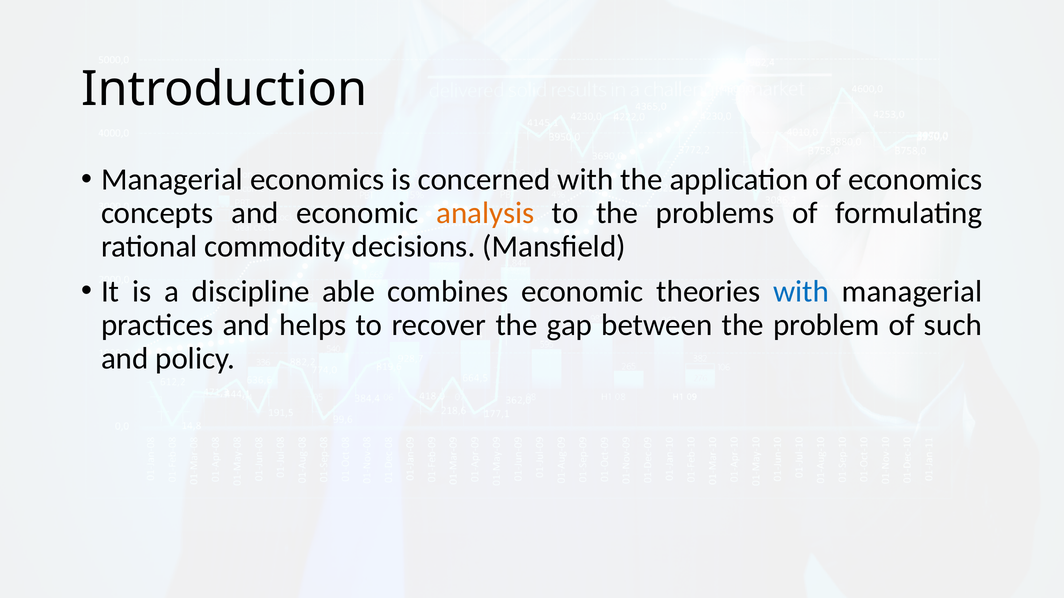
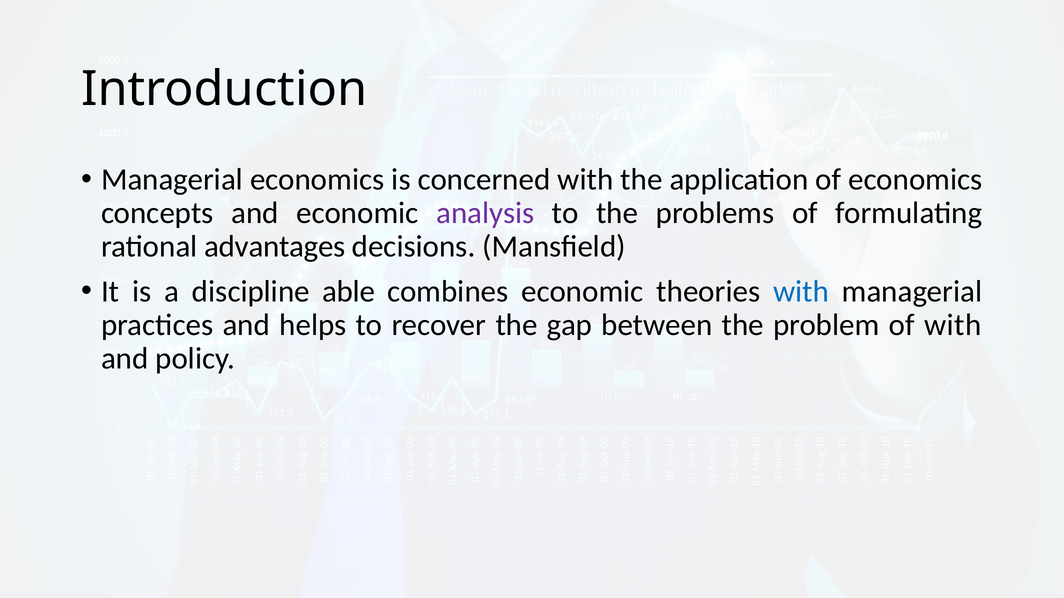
analysis colour: orange -> purple
commodity: commodity -> advantages
of such: such -> with
